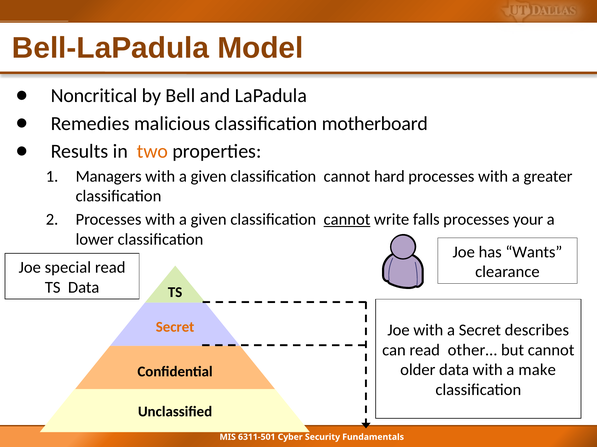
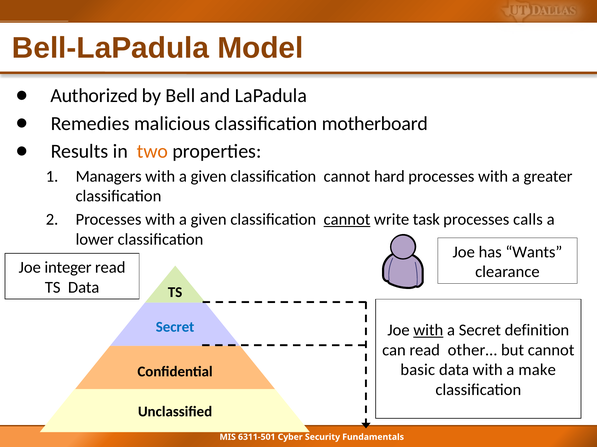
Noncritical: Noncritical -> Authorized
falls: falls -> task
your: your -> calls
special: special -> integer
Secret at (175, 328) colour: orange -> blue
with at (428, 331) underline: none -> present
describes: describes -> definition
older: older -> basic
